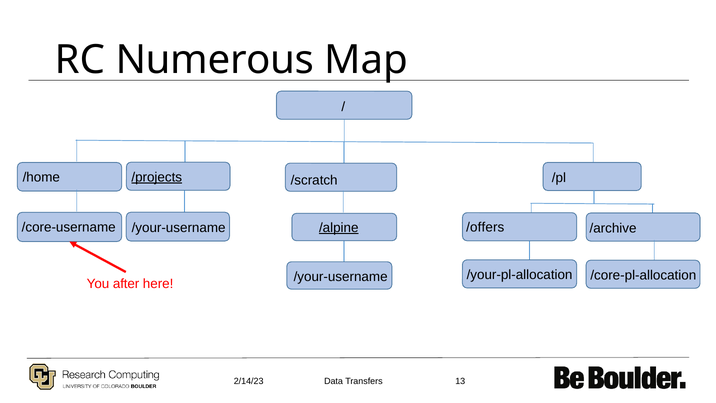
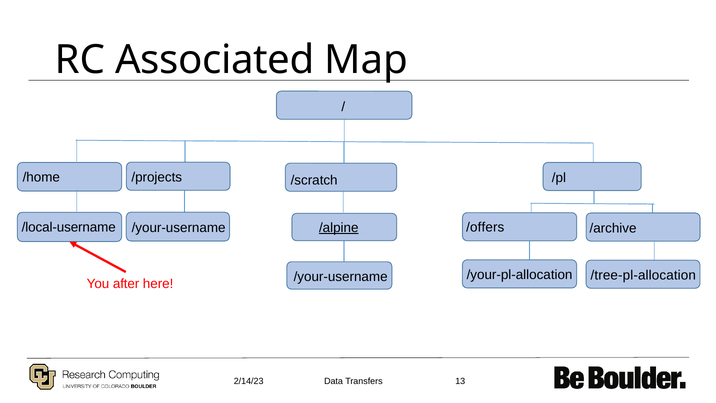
Numerous: Numerous -> Associated
/projects underline: present -> none
/core-username: /core-username -> /local-username
/core-pl-allocation: /core-pl-allocation -> /tree-pl-allocation
